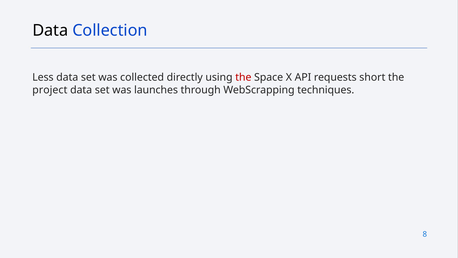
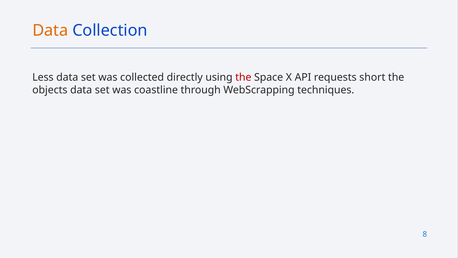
Data at (50, 31) colour: black -> orange
project: project -> objects
launches: launches -> coastline
